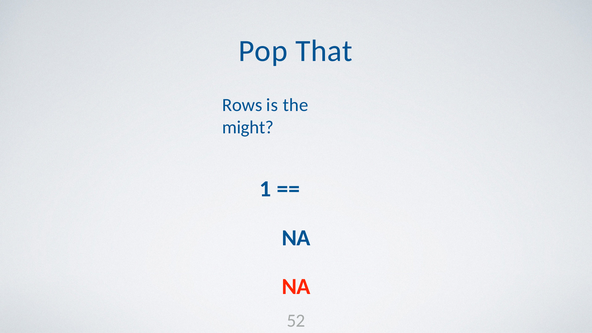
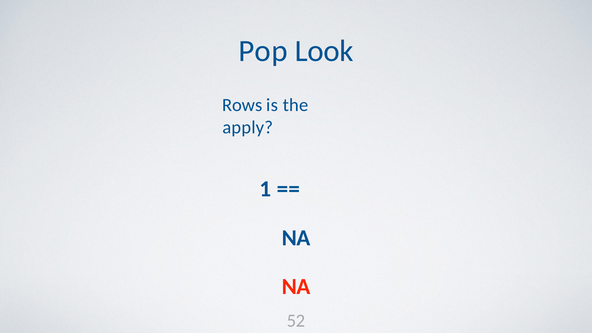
That: That -> Look
might: might -> apply
